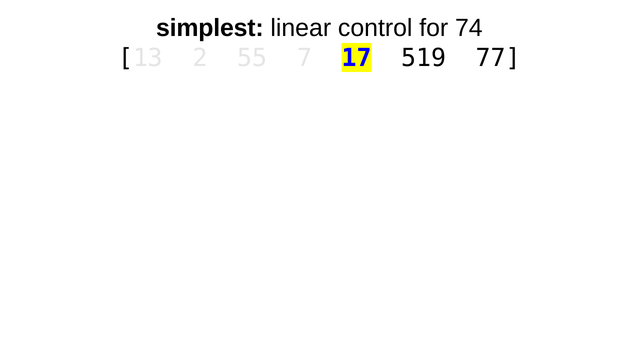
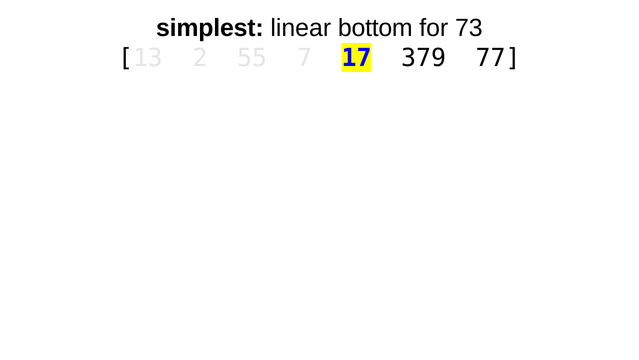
control: control -> bottom
74: 74 -> 73
519: 519 -> 379
